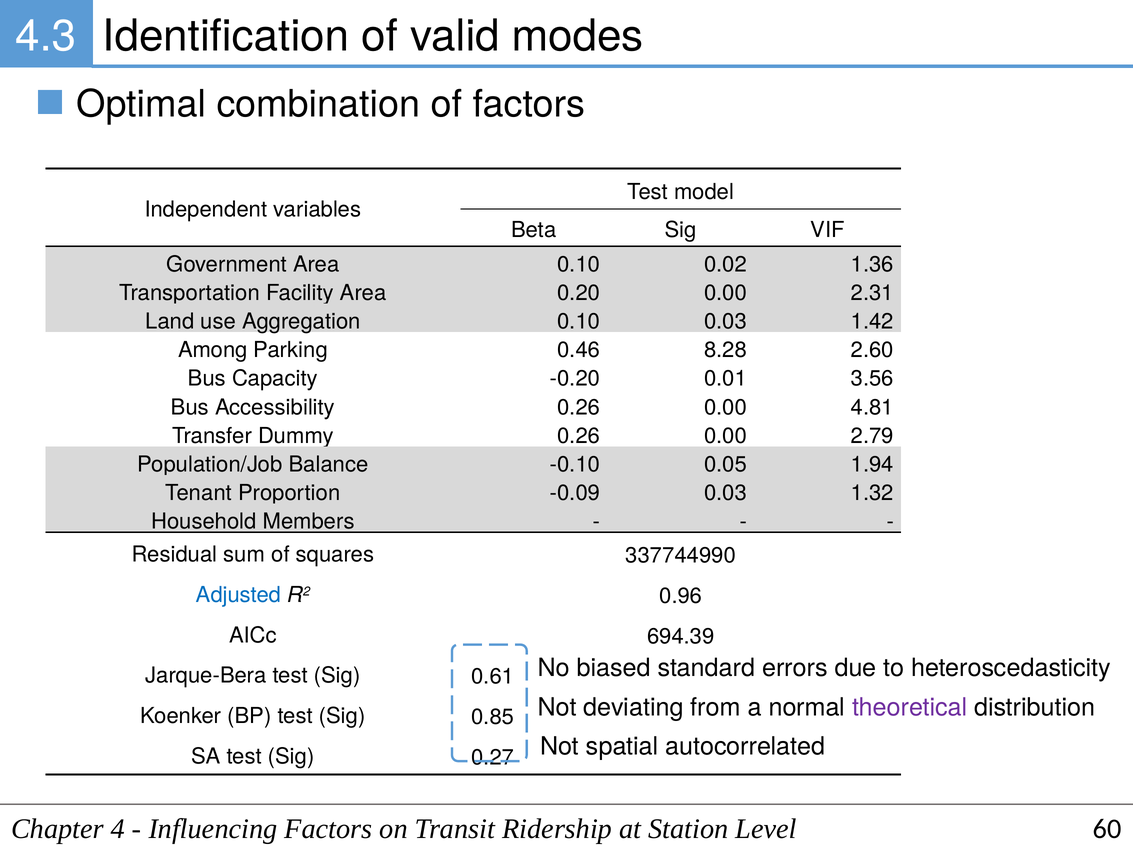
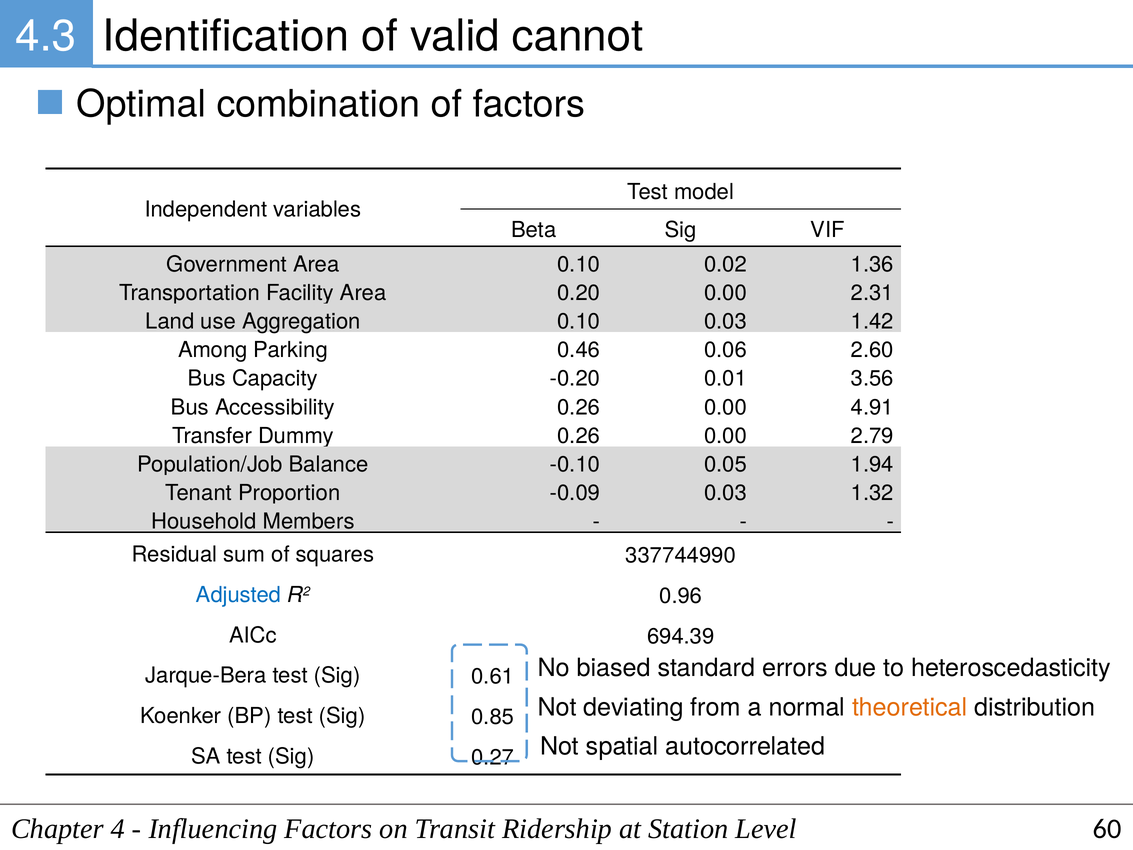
modes: modes -> cannot
8.28: 8.28 -> 0.06
4.81: 4.81 -> 4.91
theoretical colour: purple -> orange
